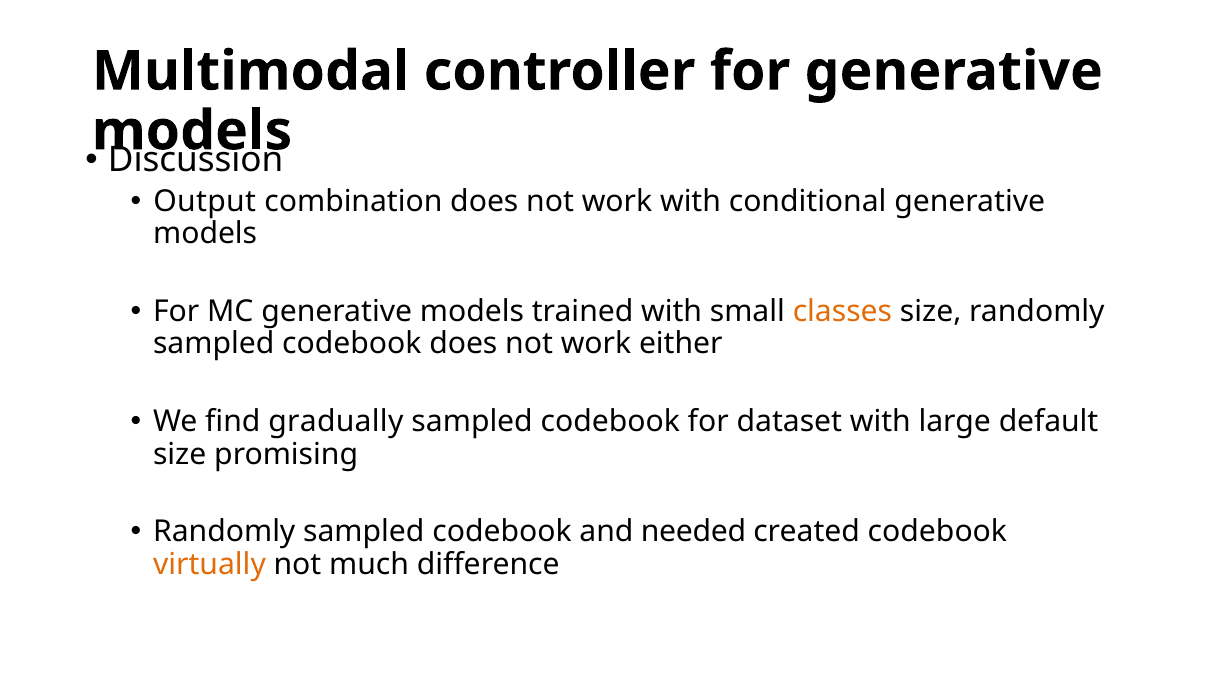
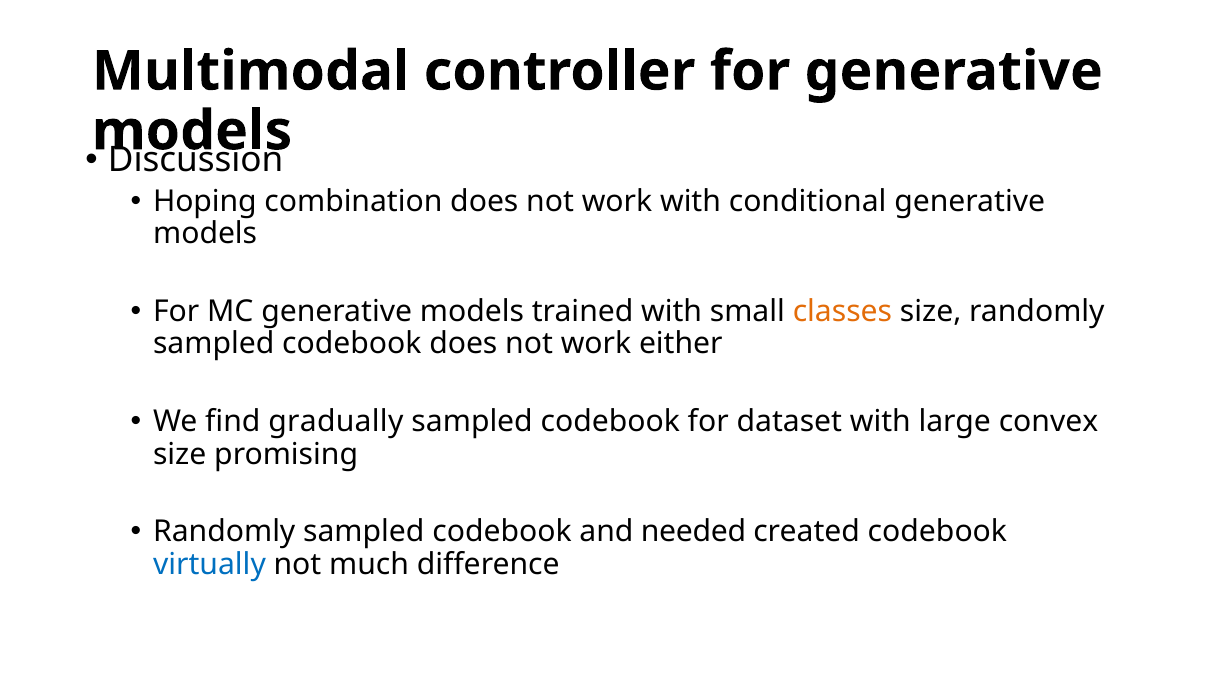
Output: Output -> Hoping
default: default -> convex
virtually colour: orange -> blue
